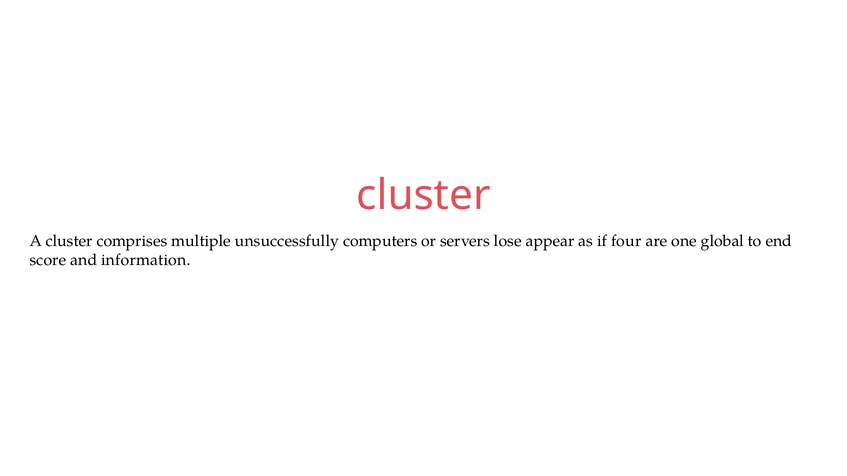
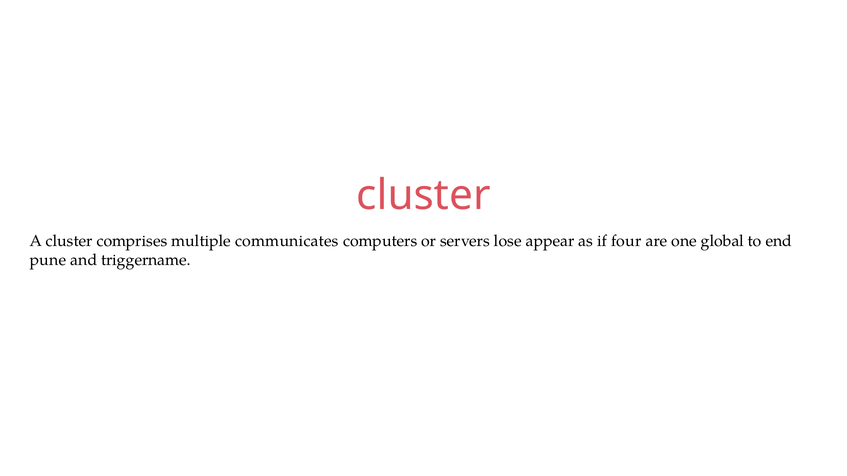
unsuccessfully: unsuccessfully -> communicates
score: score -> pune
information: information -> triggername
